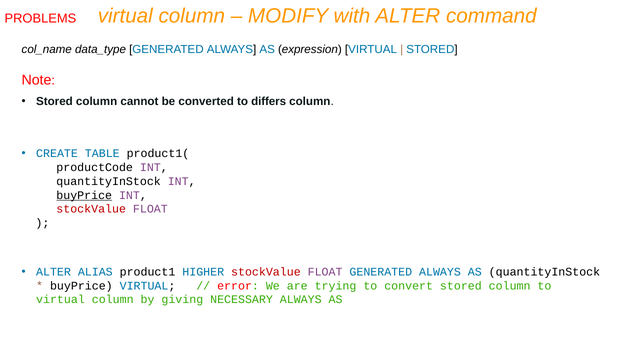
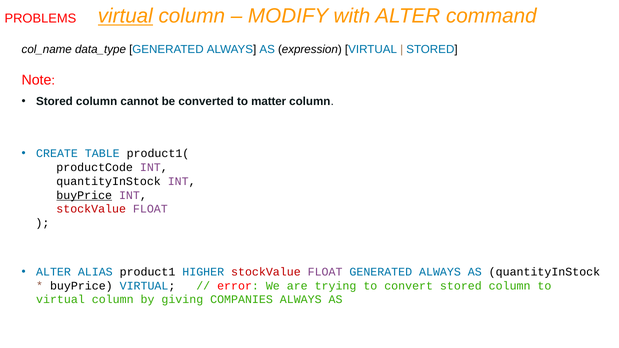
virtual at (125, 16) underline: none -> present
differs: differs -> matter
NECESSARY: NECESSARY -> COMPANIES
